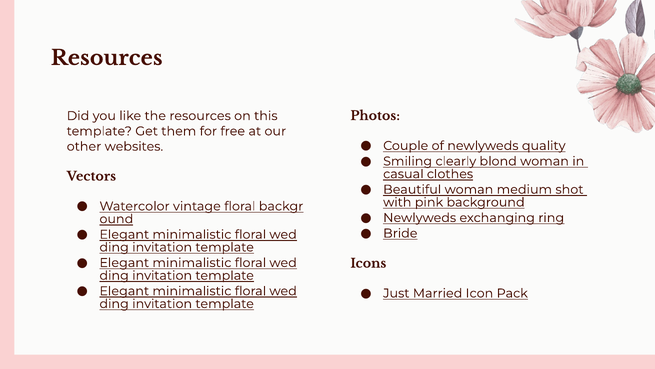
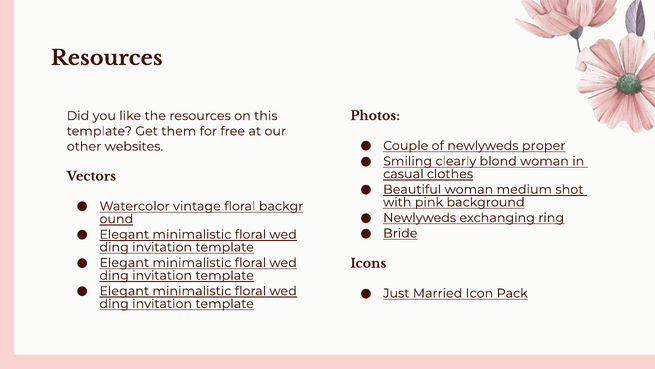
quality: quality -> proper
